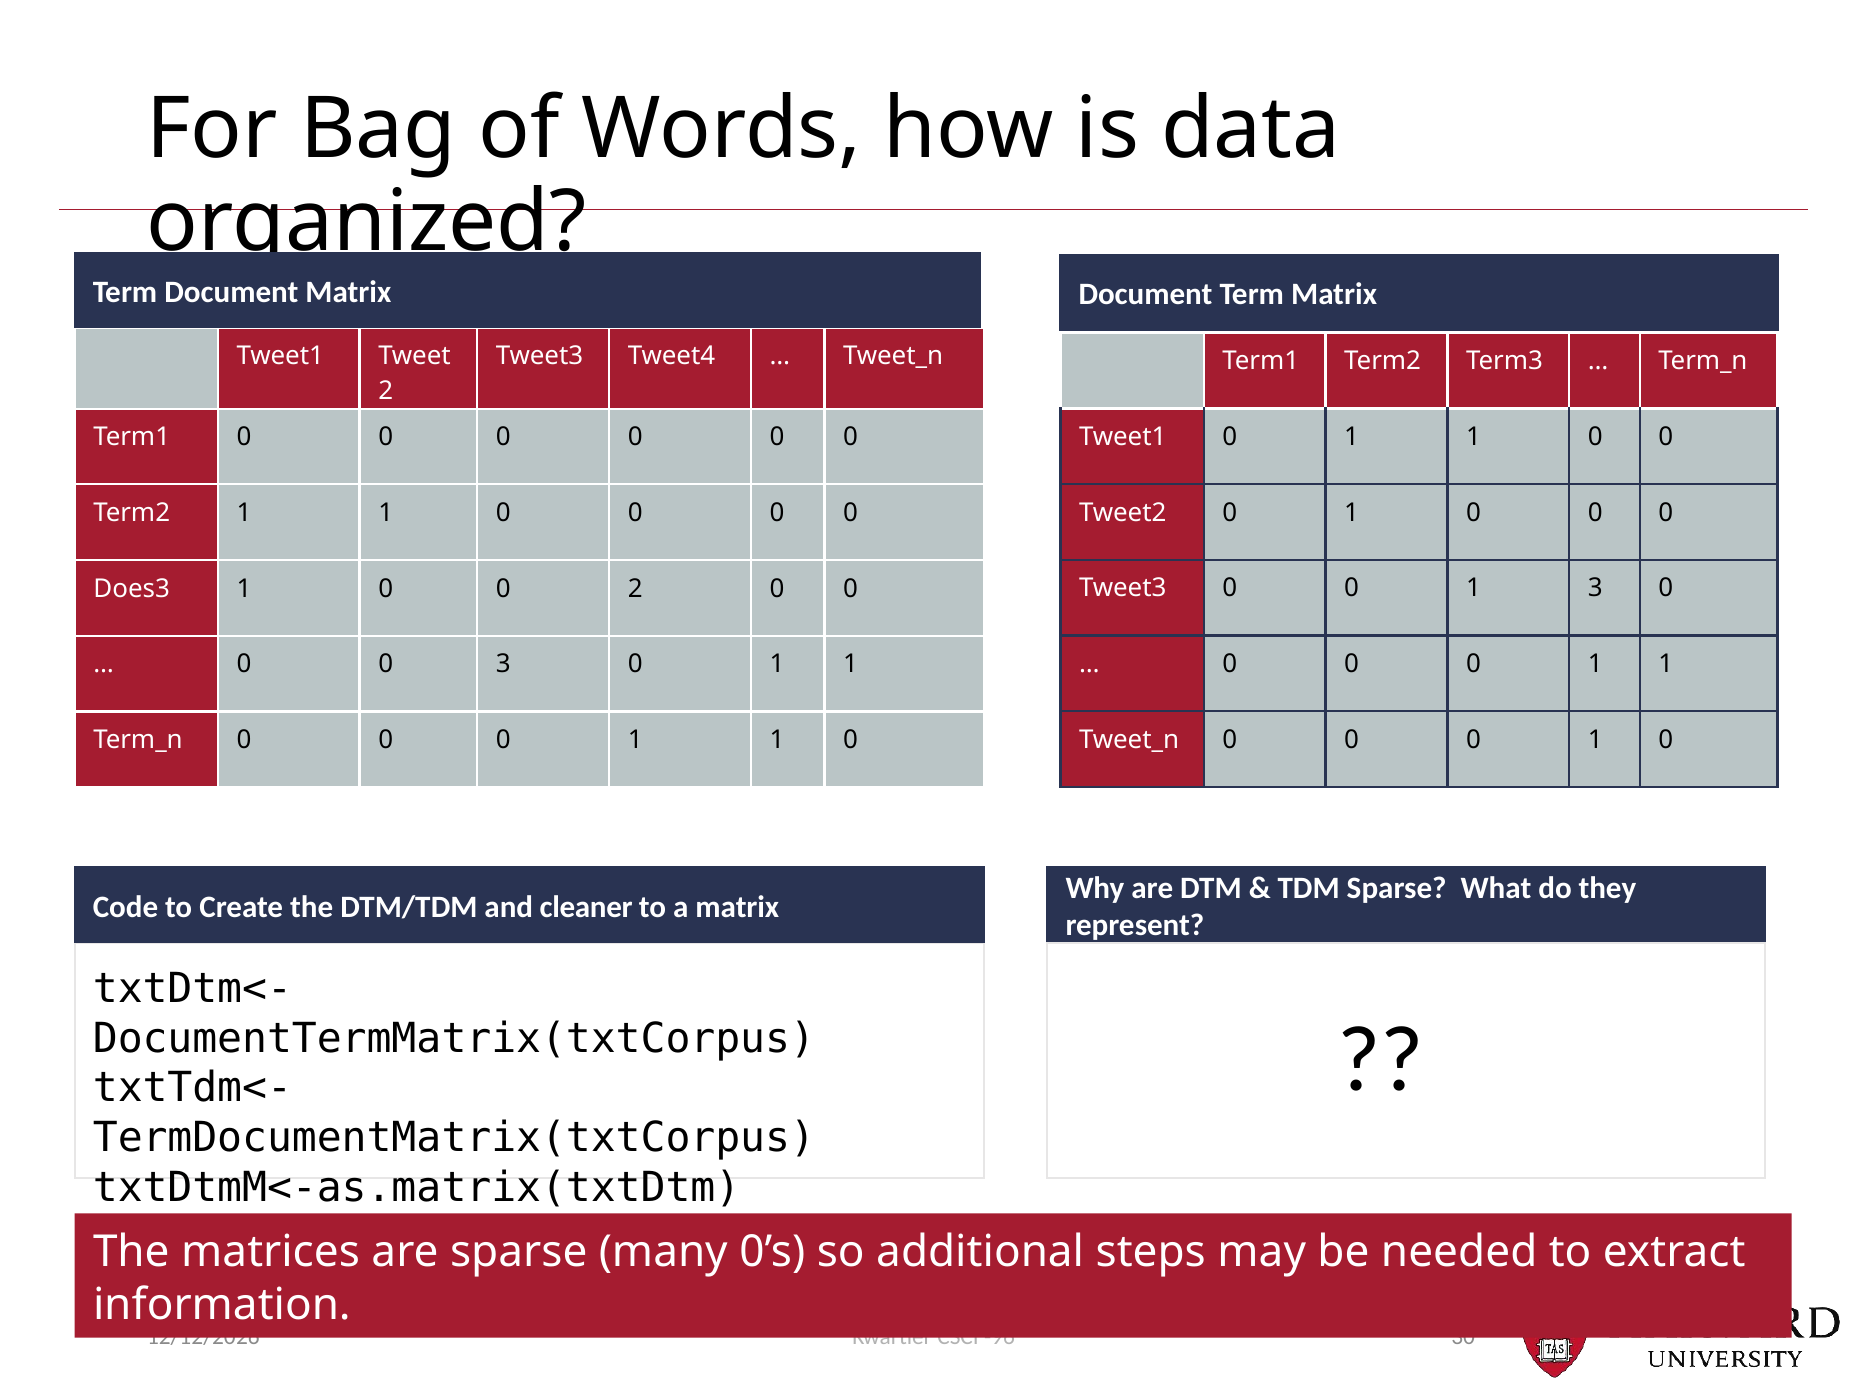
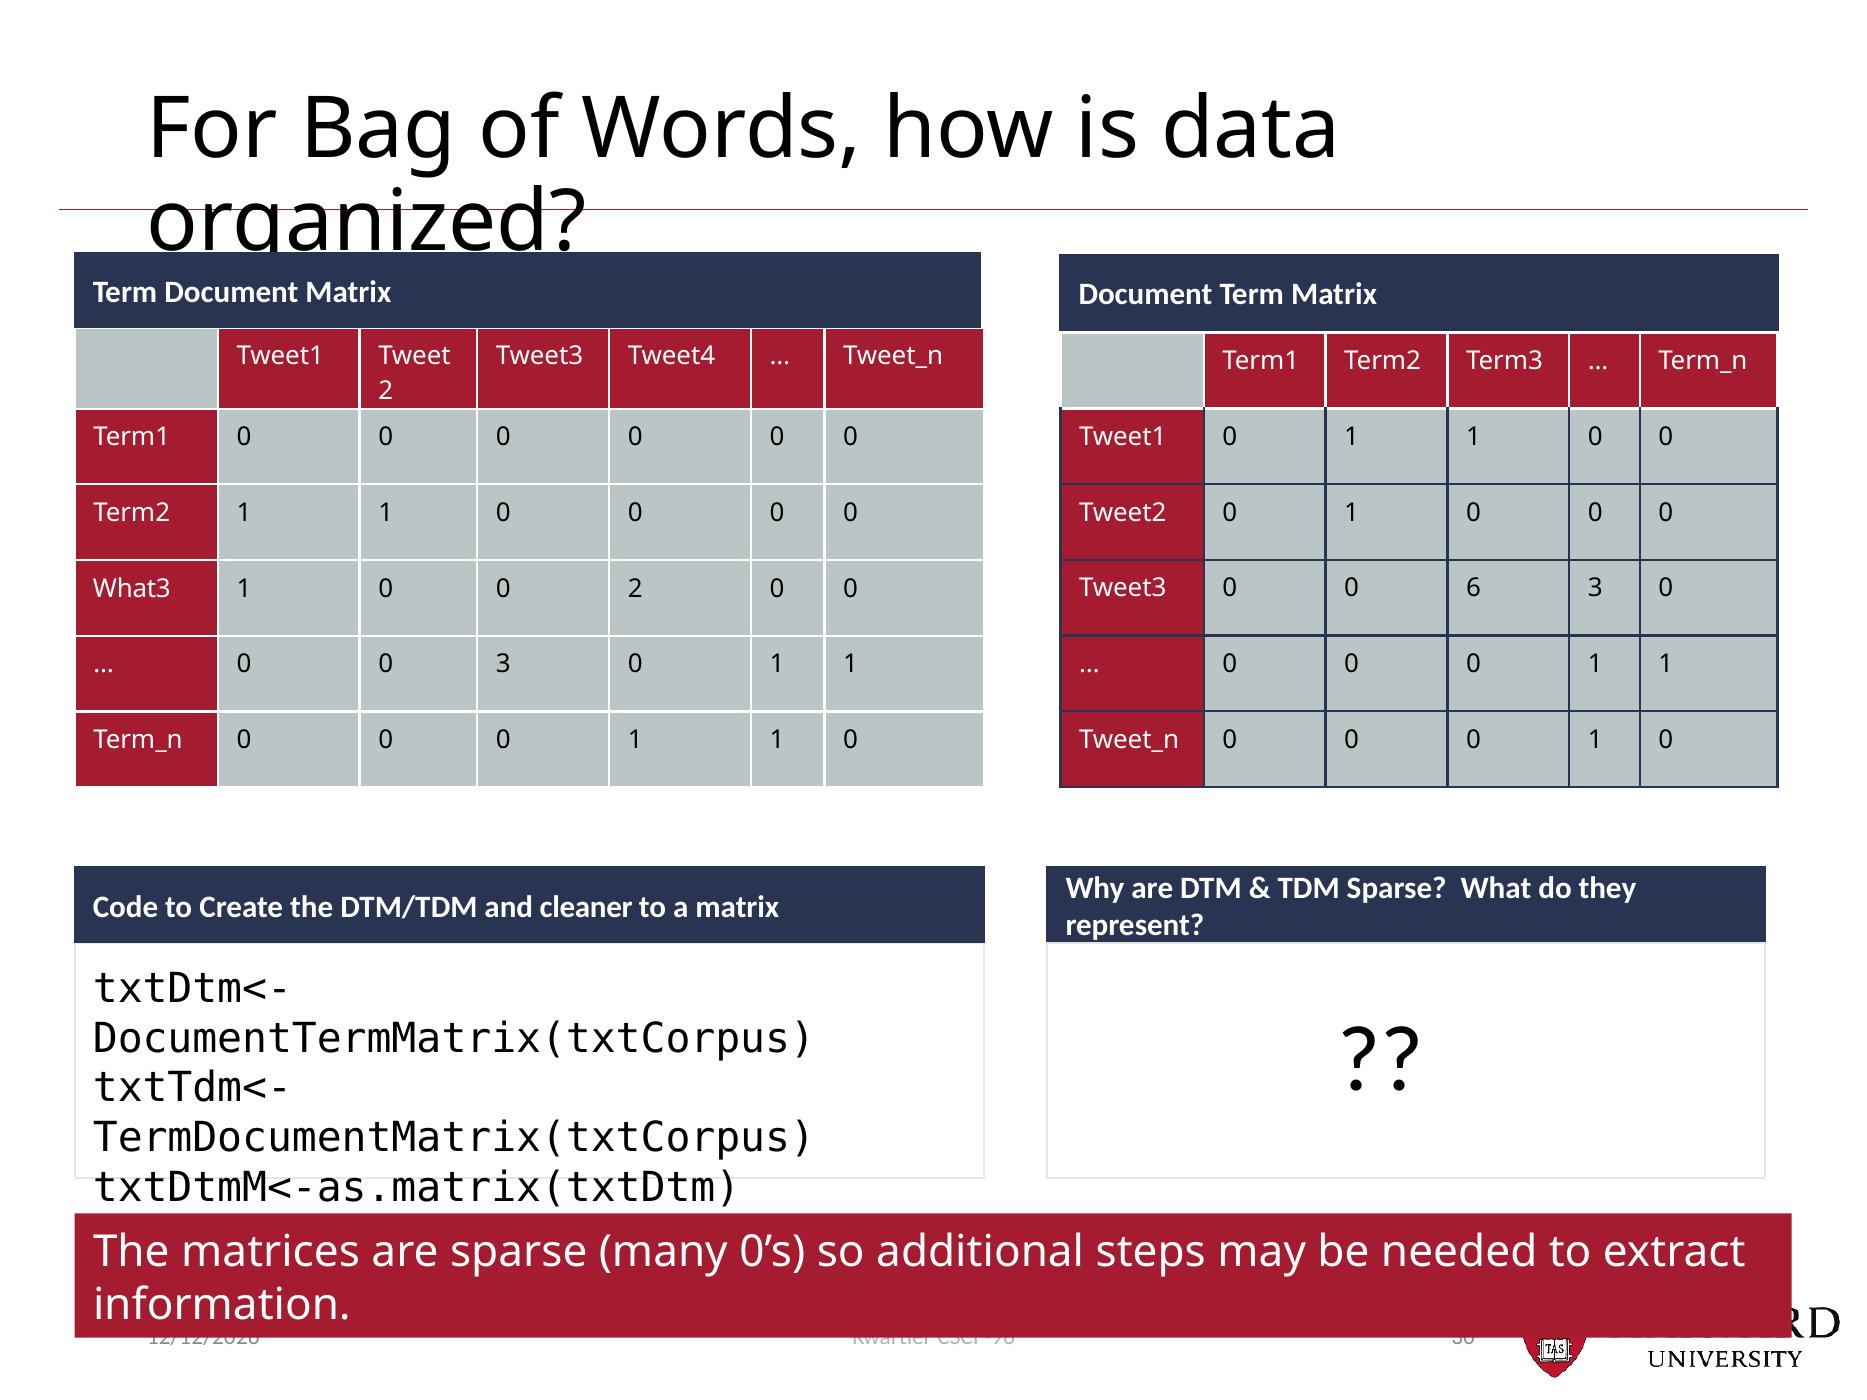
Tweet3 0 0 1: 1 -> 6
Does3: Does3 -> What3
